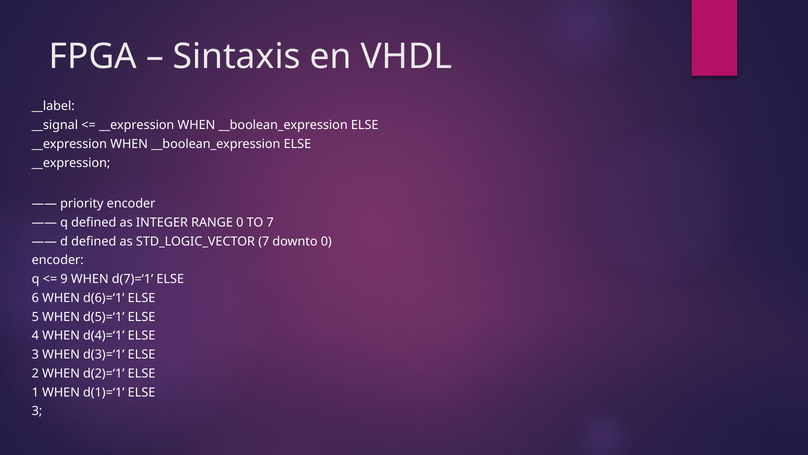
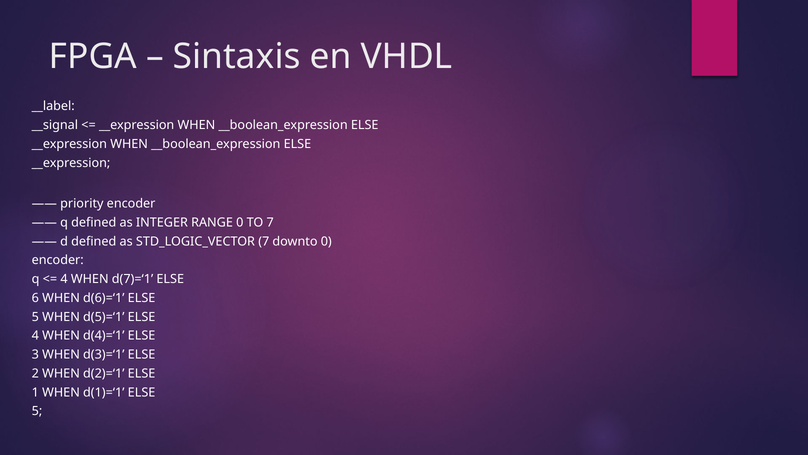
9 at (64, 279): 9 -> 4
3 at (37, 411): 3 -> 5
